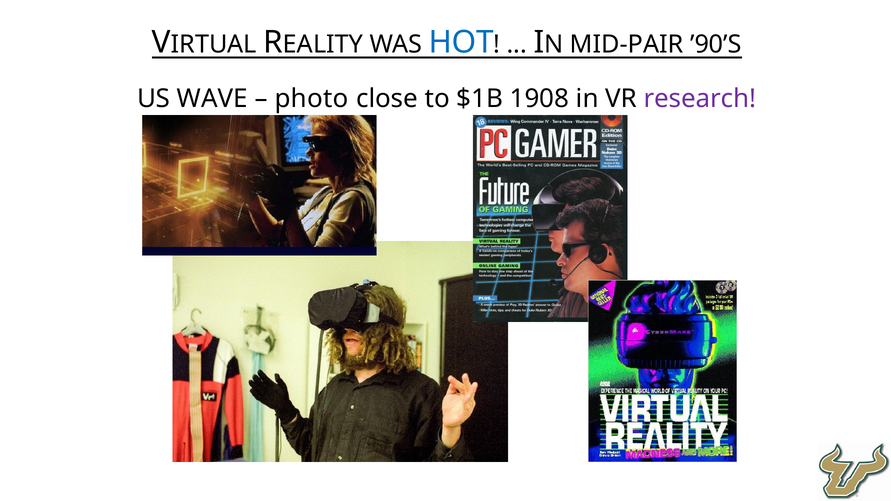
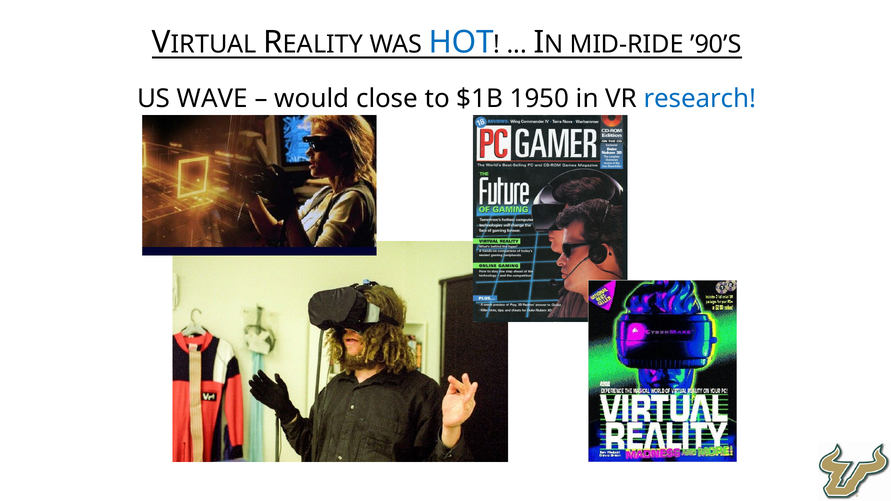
MID-PAIR: MID-PAIR -> MID-RIDE
photo: photo -> would
1908: 1908 -> 1950
research colour: purple -> blue
